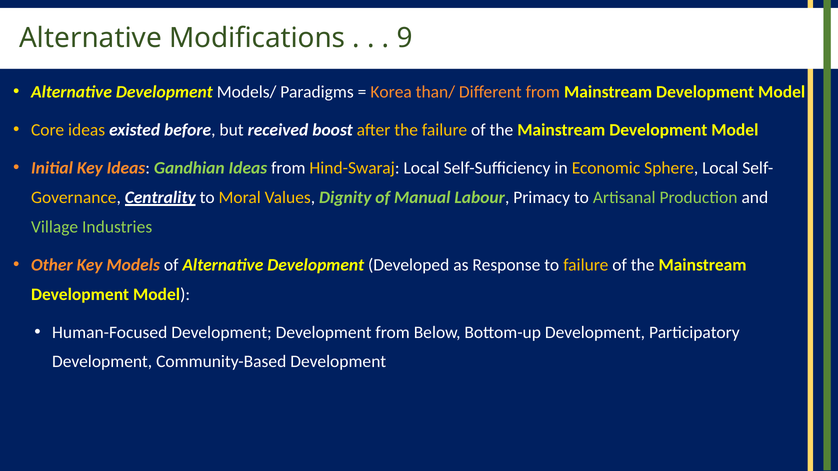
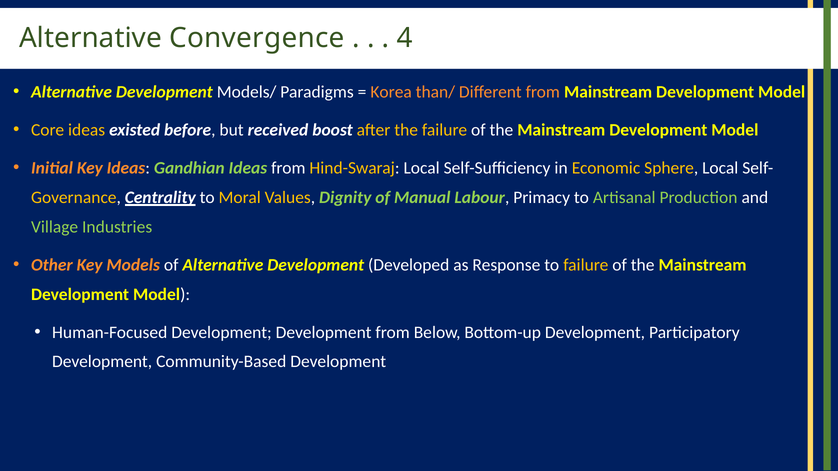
Modifications: Modifications -> Convergence
9: 9 -> 4
